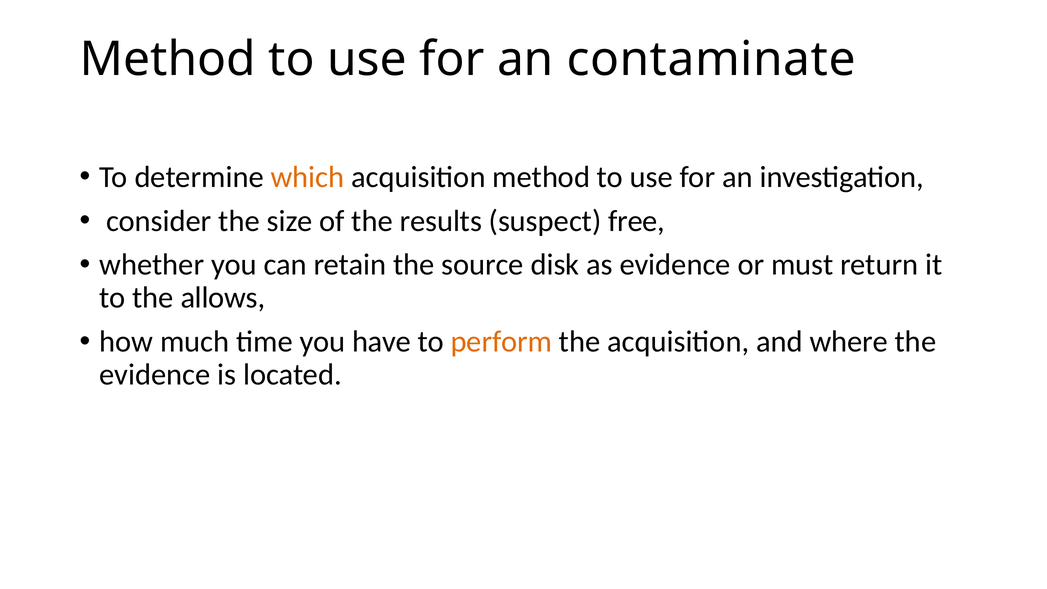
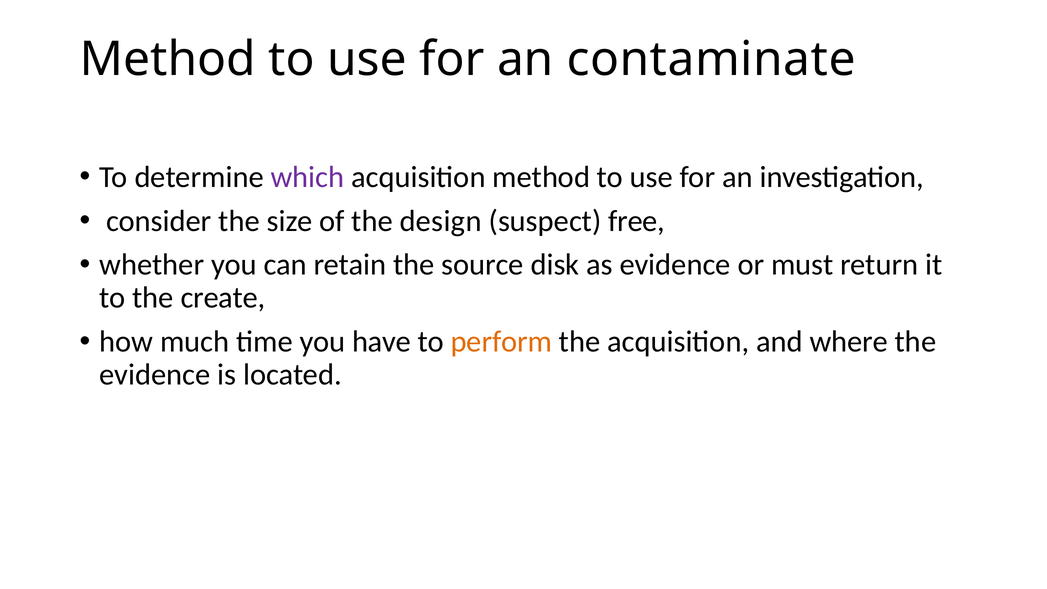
which colour: orange -> purple
results: results -> design
allows: allows -> create
